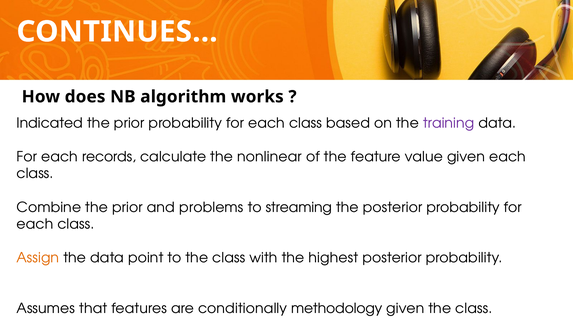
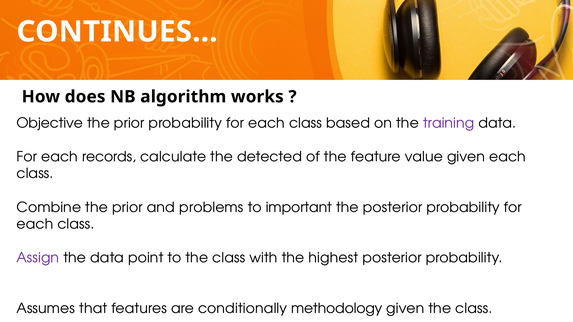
Indicated: Indicated -> Objective
nonlinear: nonlinear -> detected
streaming: streaming -> important
Assign colour: orange -> purple
